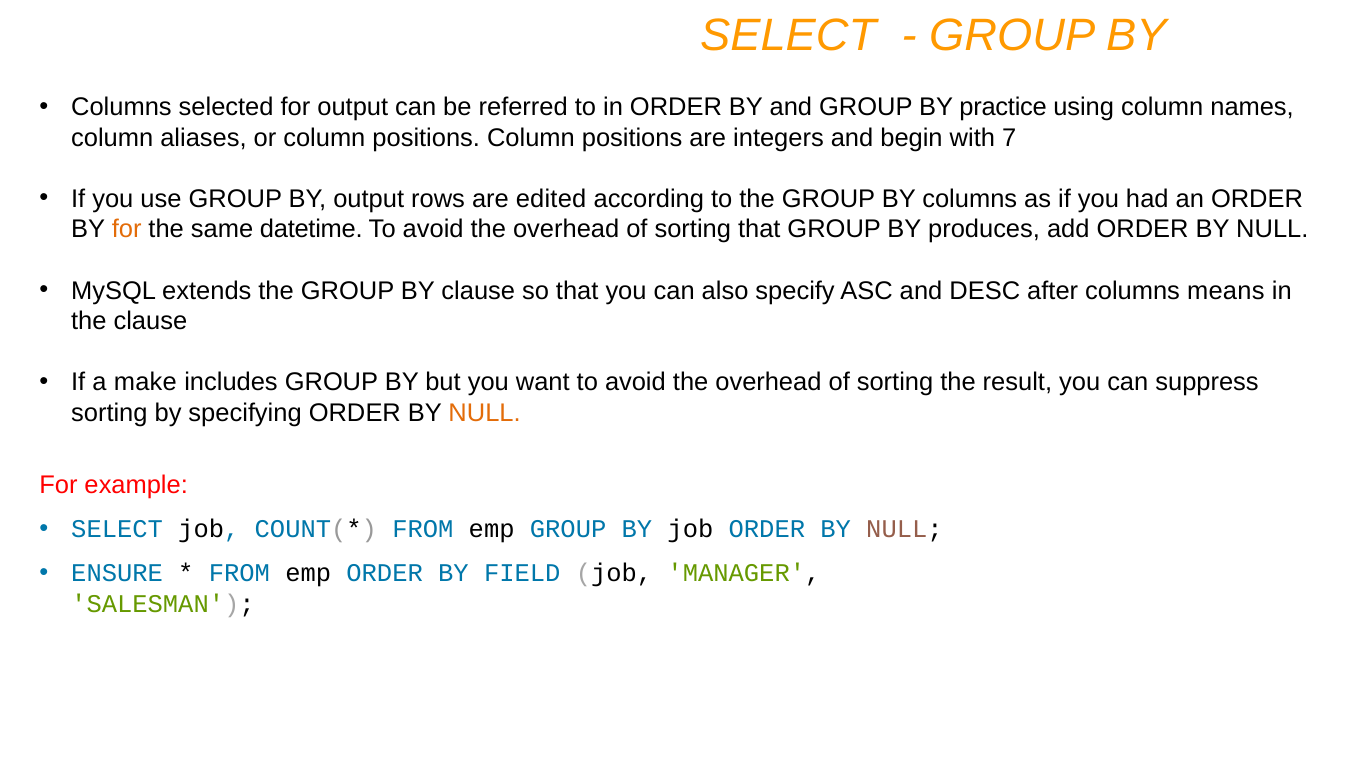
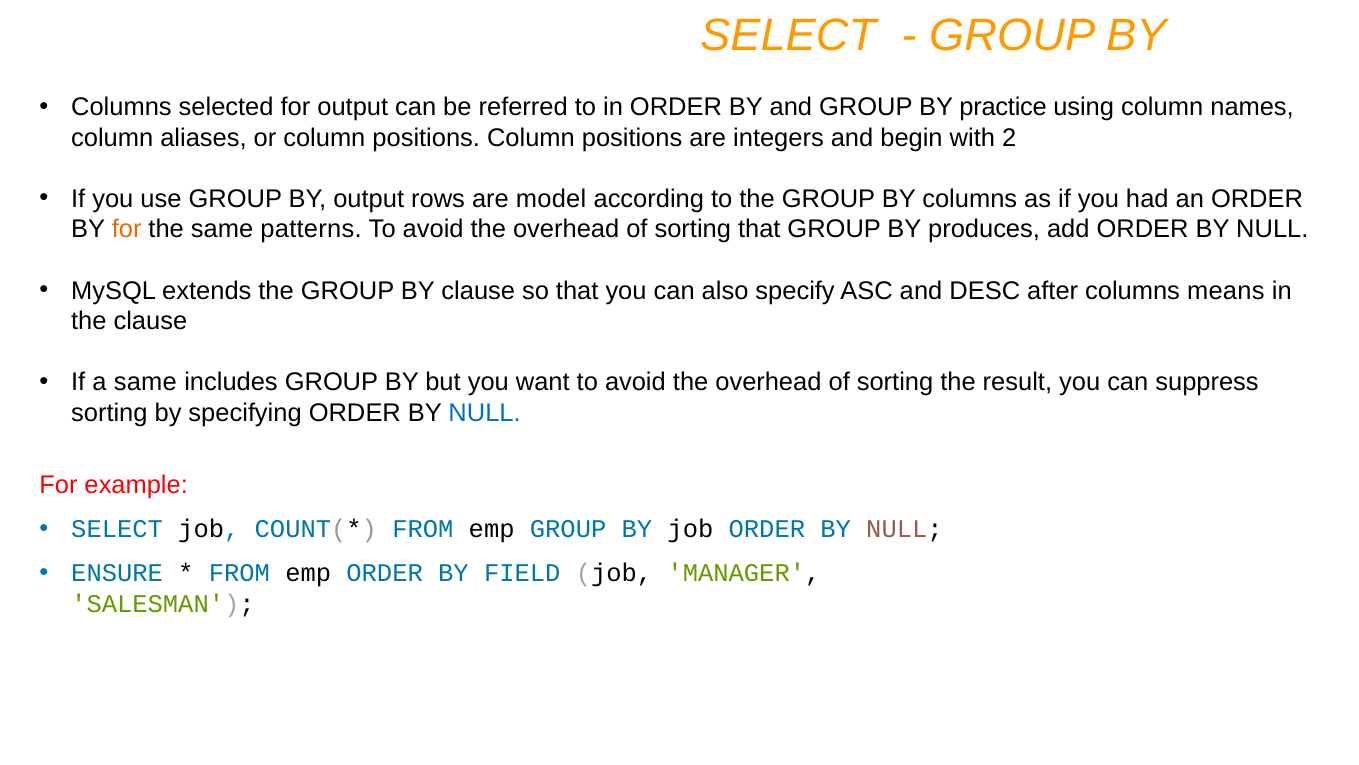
7: 7 -> 2
edited: edited -> model
datetime: datetime -> patterns
a make: make -> same
NULL at (485, 413) colour: orange -> blue
